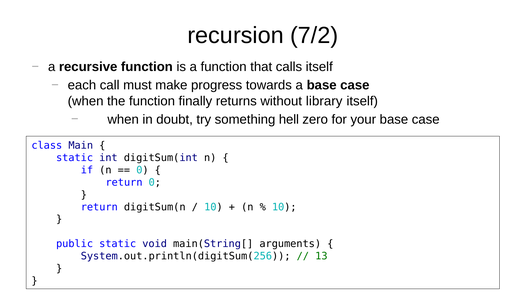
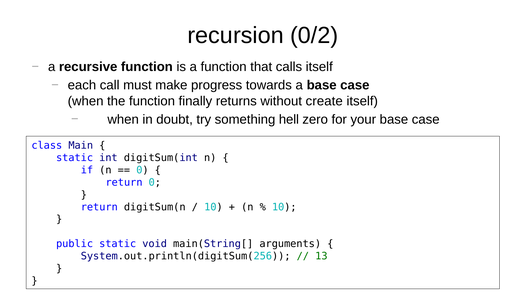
7/2: 7/2 -> 0/2
library: library -> create
